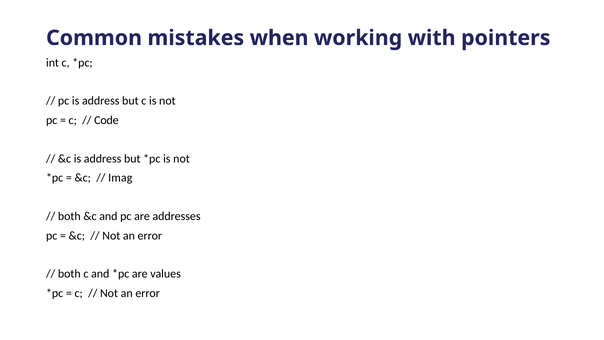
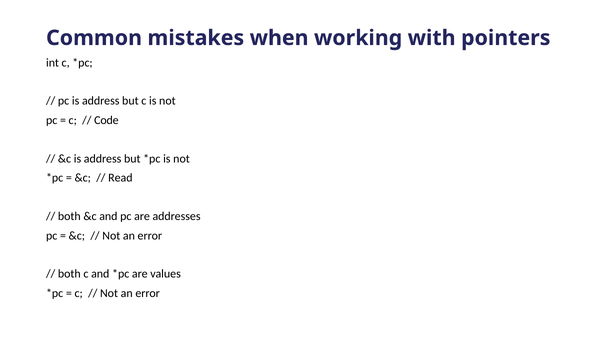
Imag: Imag -> Read
